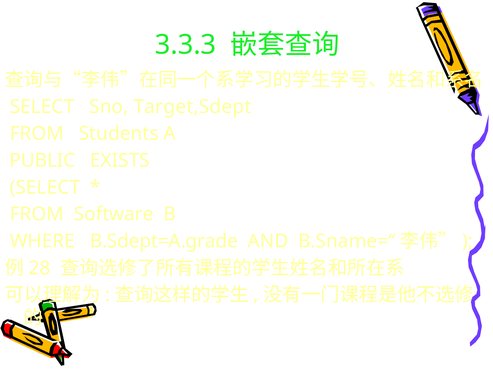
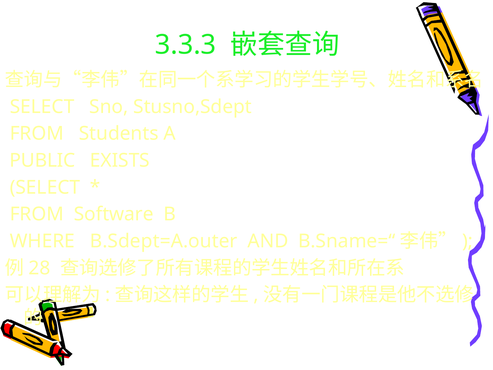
Target,Sdept: Target,Sdept -> Stusno,Sdept
B.Sdept=A.grade: B.Sdept=A.grade -> B.Sdept=A.outer
